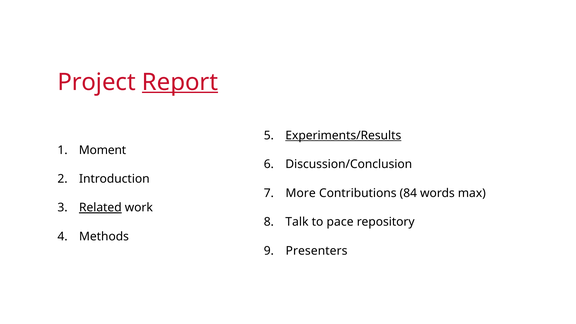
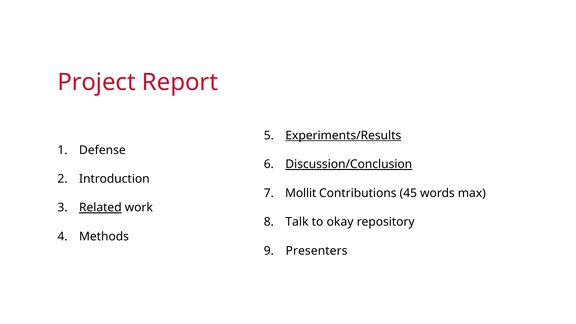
Report underline: present -> none
Moment: Moment -> Defense
Discussion/Conclusion underline: none -> present
More: More -> Mollit
84: 84 -> 45
pace: pace -> okay
